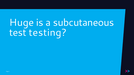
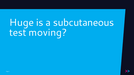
testing: testing -> moving
